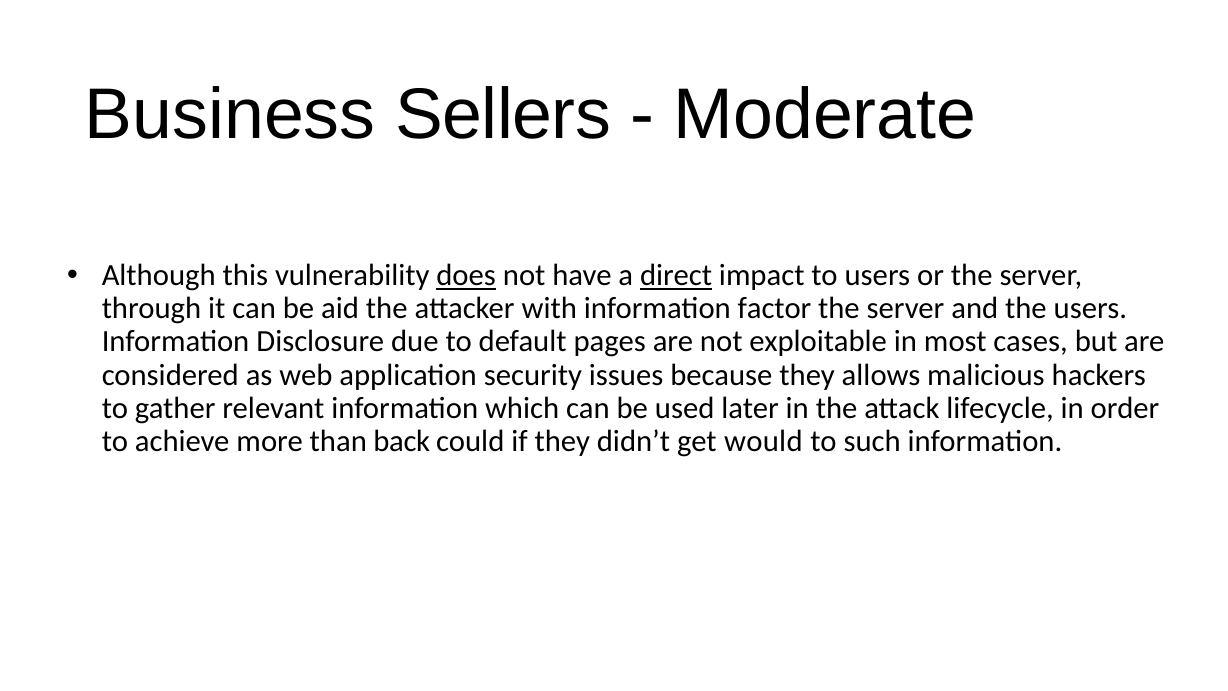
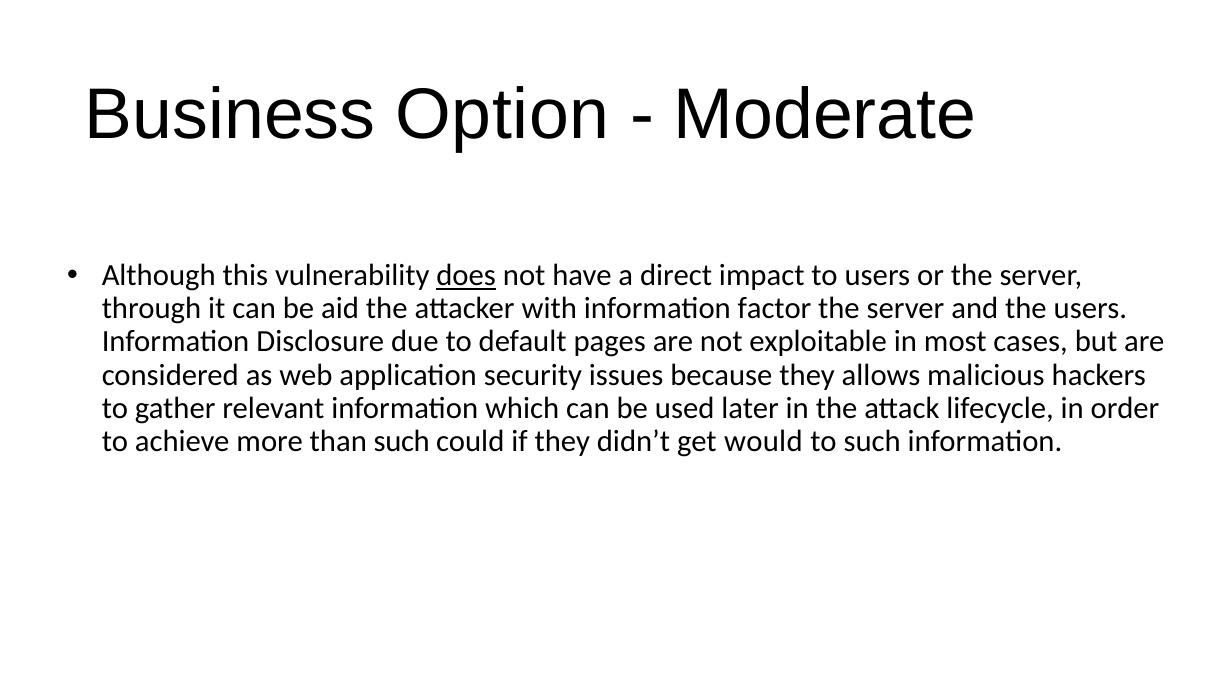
Sellers: Sellers -> Option
direct underline: present -> none
than back: back -> such
